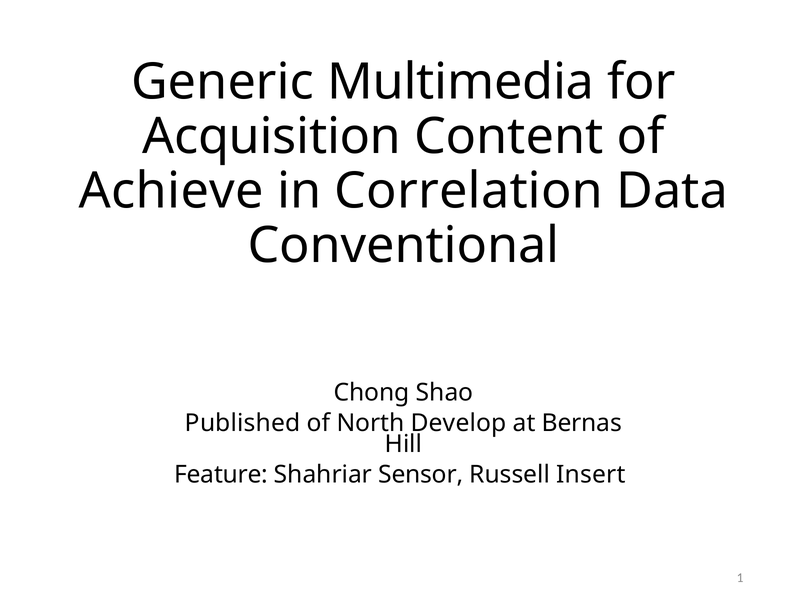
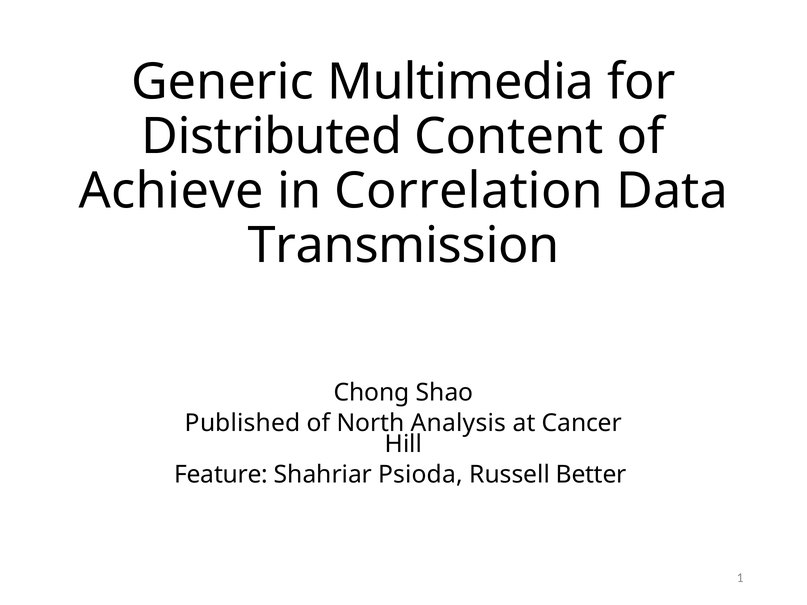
Acquisition: Acquisition -> Distributed
Conventional: Conventional -> Transmission
Develop: Develop -> Analysis
Bernas: Bernas -> Cancer
Sensor: Sensor -> Psioda
Insert: Insert -> Better
